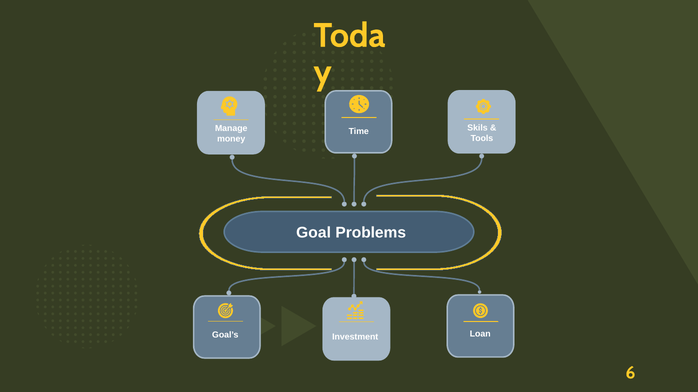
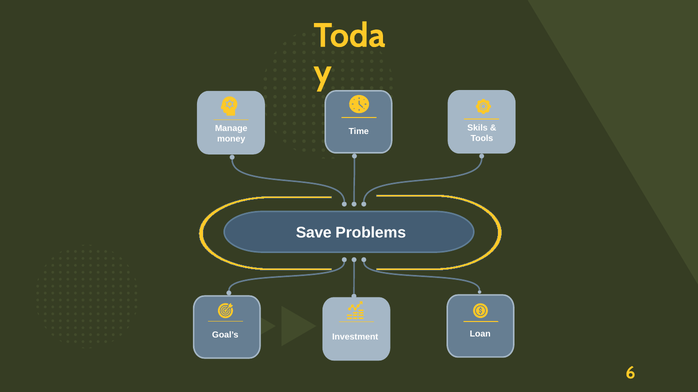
Goal: Goal -> Save
